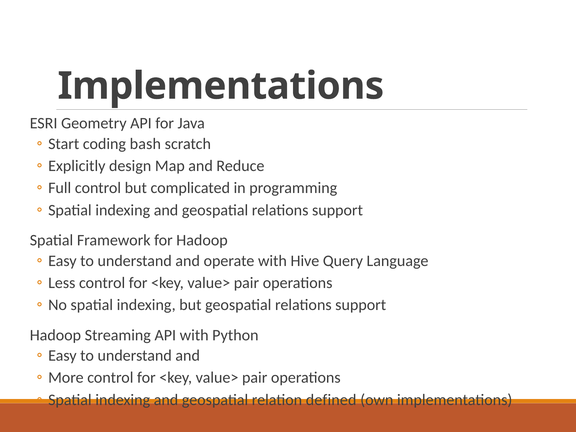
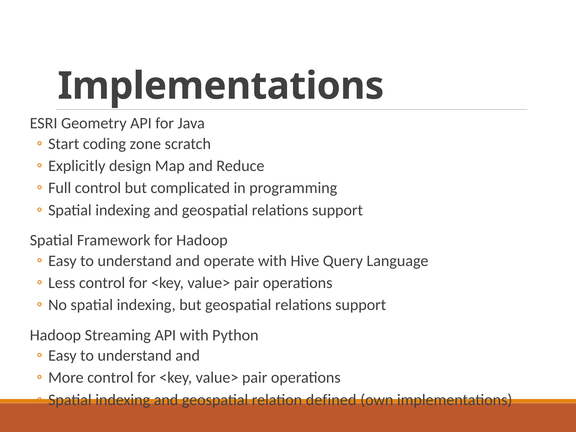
bash: bash -> zone
